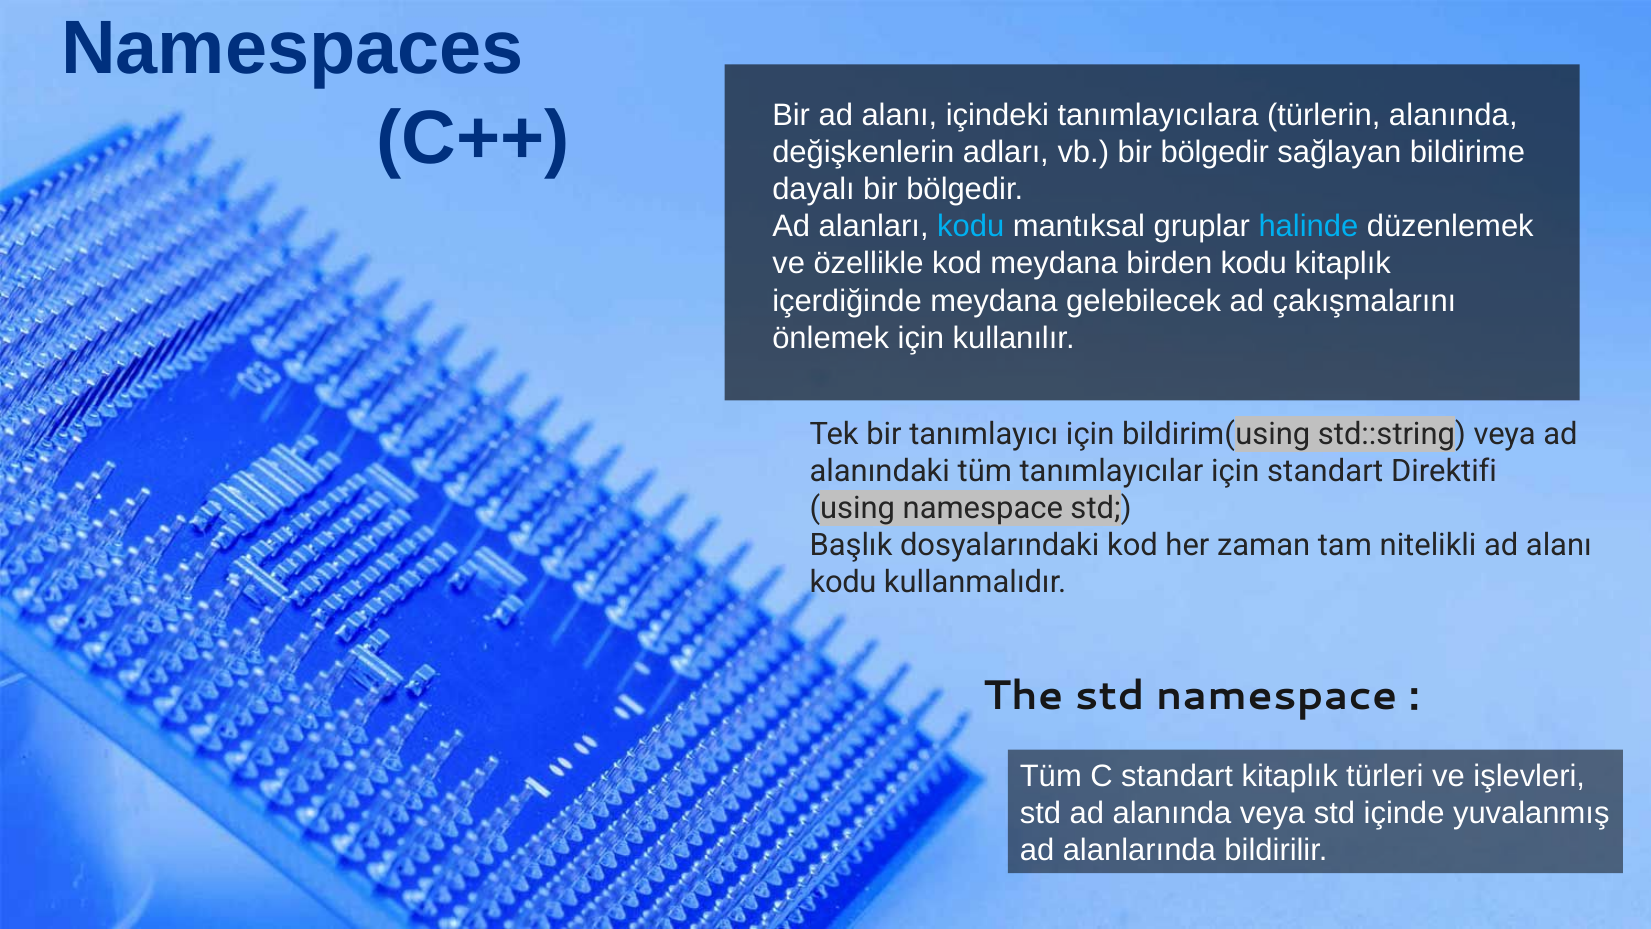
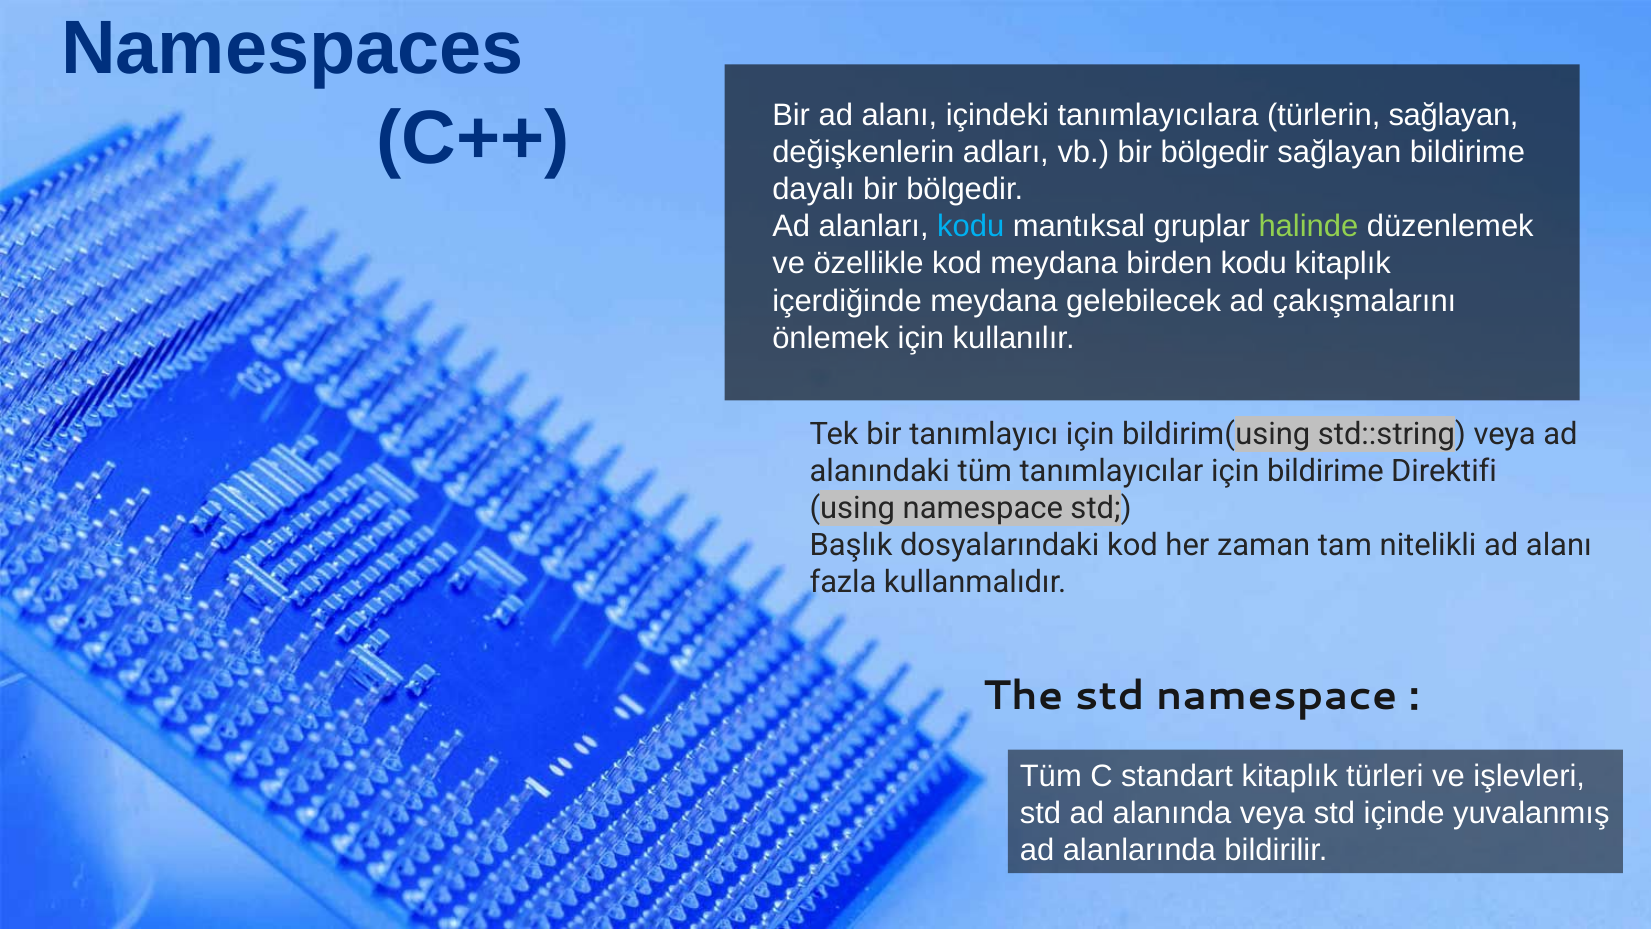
türlerin alanında: alanında -> sağlayan
halinde colour: light blue -> light green
için standart: standart -> bildirime
kodu at (843, 583): kodu -> fazla
